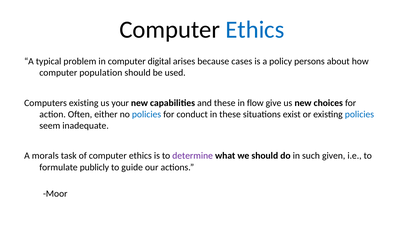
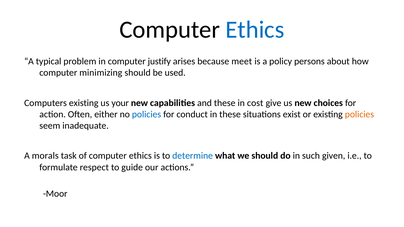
digital: digital -> justify
cases: cases -> meet
population: population -> minimizing
flow: flow -> cost
policies at (359, 114) colour: blue -> orange
determine colour: purple -> blue
publicly: publicly -> respect
